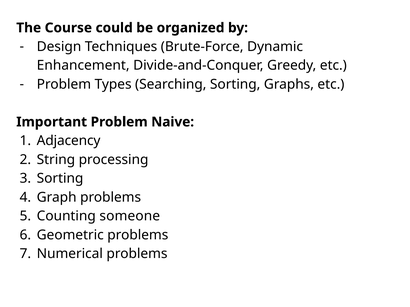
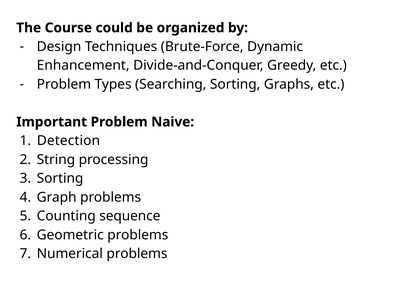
Adjacency: Adjacency -> Detection
someone: someone -> sequence
